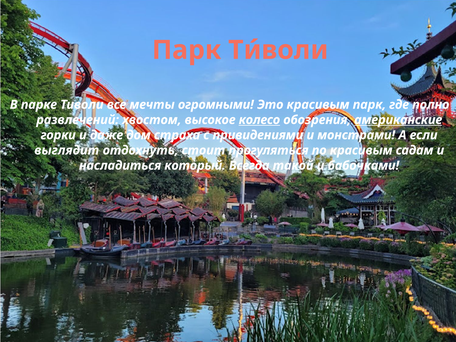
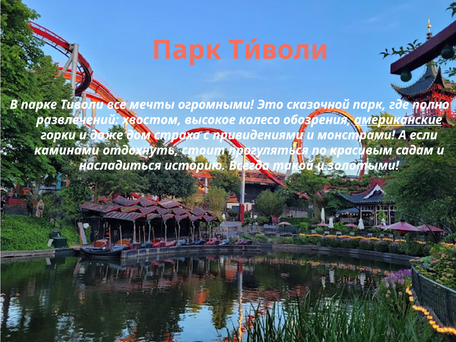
Это красивым: красивым -> сказочной
колесо underline: present -> none
выглядит: выглядит -> каминами
который: который -> историю
бабочками: бабочками -> золотыми
